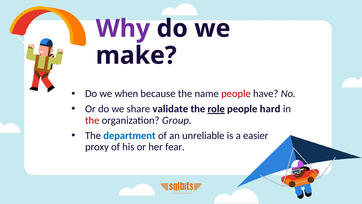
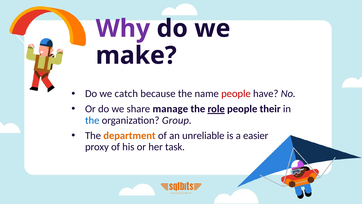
when: when -> catch
validate: validate -> manage
hard: hard -> their
the at (92, 120) colour: red -> blue
department colour: blue -> orange
fear: fear -> task
